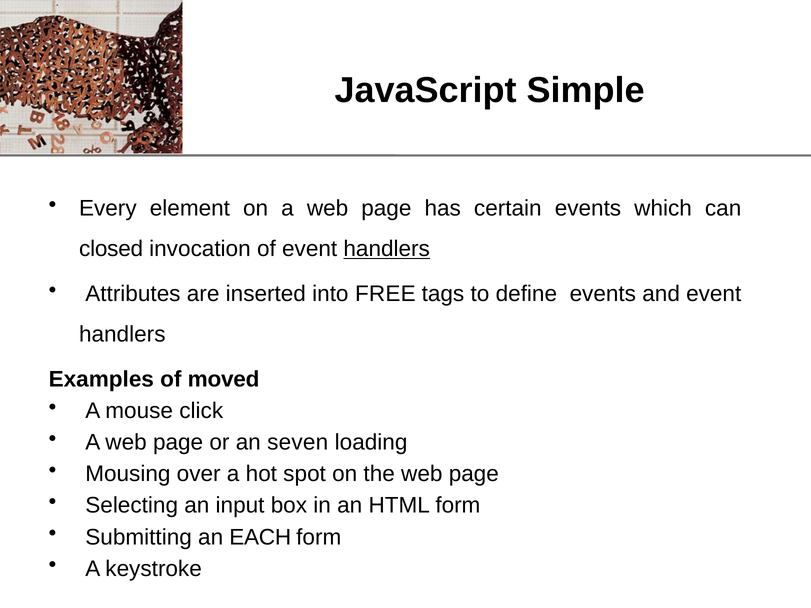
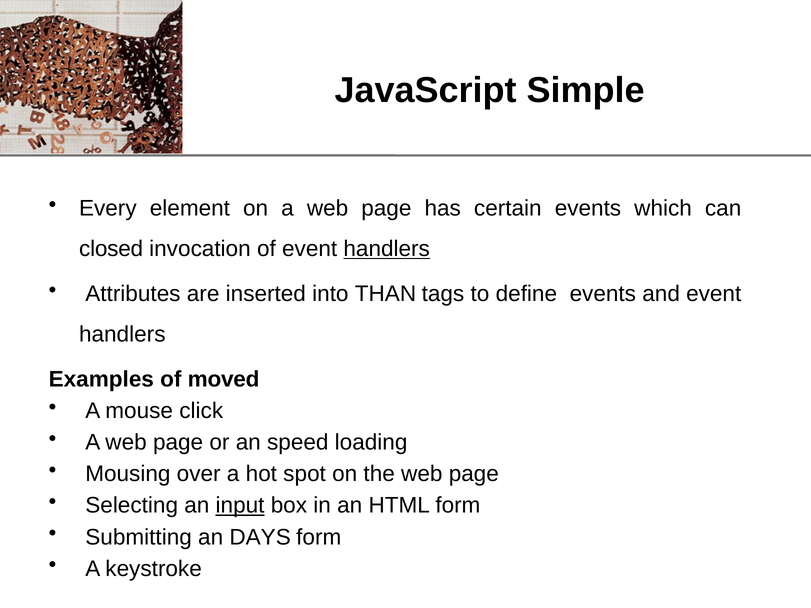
FREE: FREE -> THAN
seven: seven -> speed
input underline: none -> present
EACH: EACH -> DAYS
